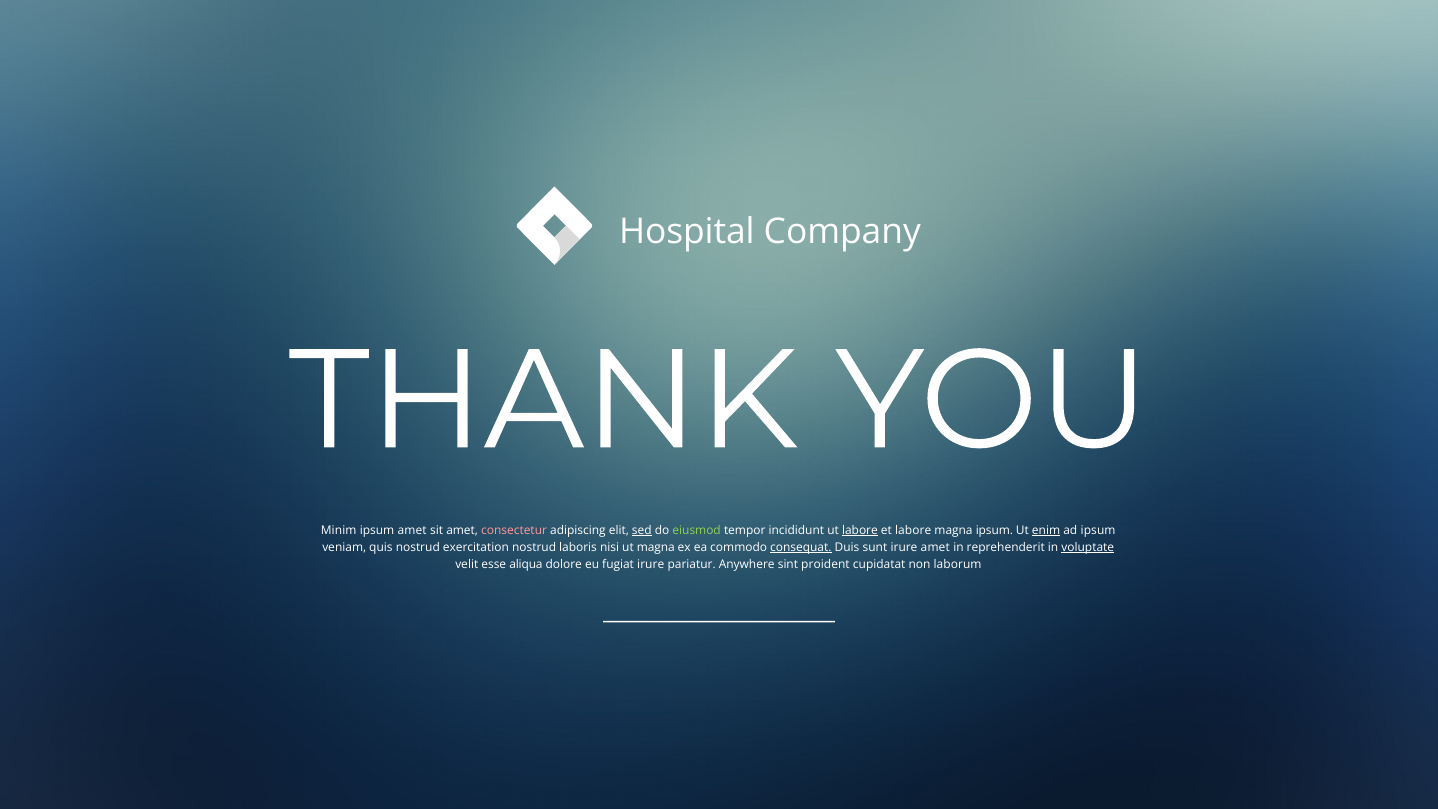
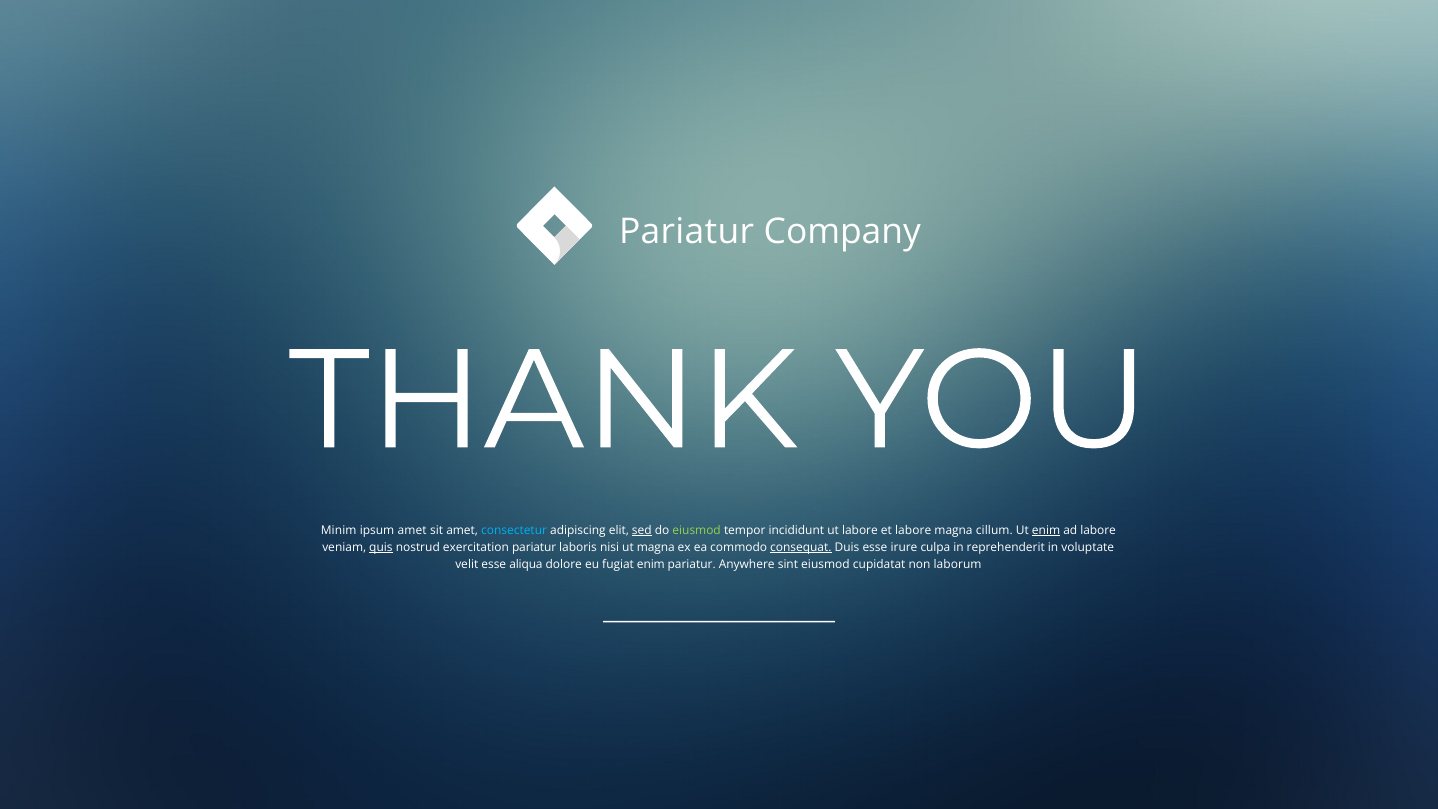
Hospital at (687, 232): Hospital -> Pariatur
consectetur colour: pink -> light blue
labore at (860, 530) underline: present -> none
magna ipsum: ipsum -> cillum
ad ipsum: ipsum -> labore
quis underline: none -> present
exercitation nostrud: nostrud -> pariatur
Duis sunt: sunt -> esse
irure amet: amet -> culpa
voluptate underline: present -> none
fugiat irure: irure -> enim
sint proident: proident -> eiusmod
